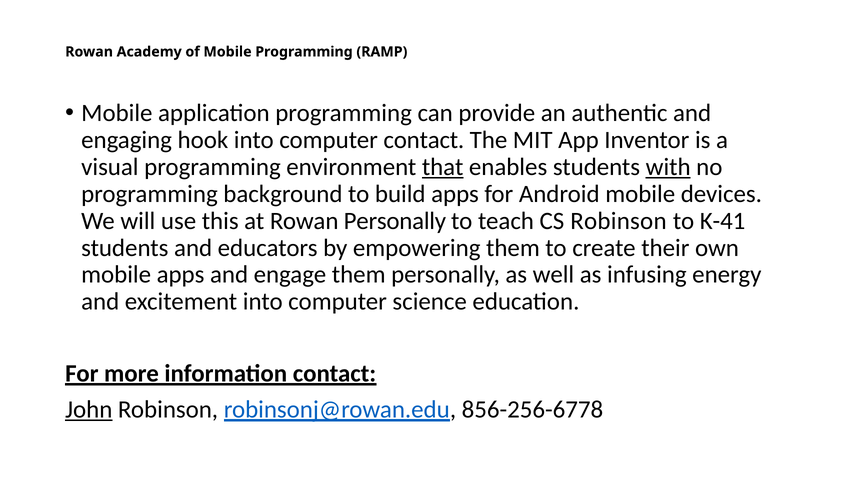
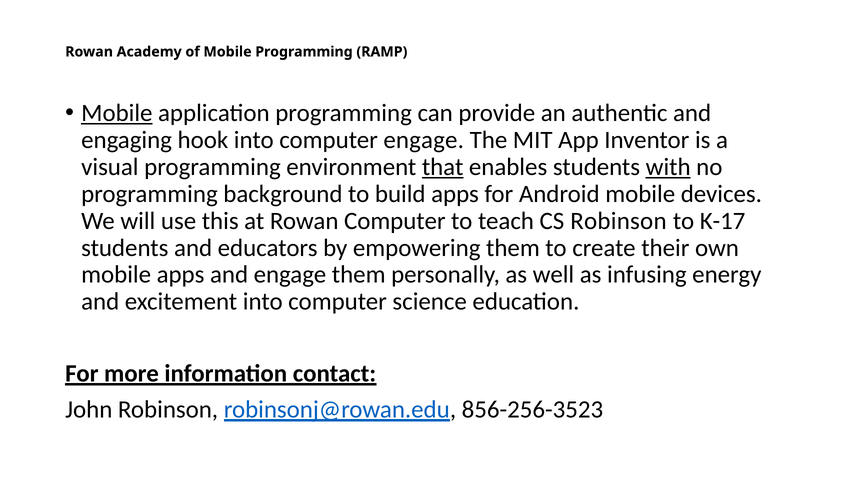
Mobile at (117, 113) underline: none -> present
computer contact: contact -> engage
Rowan Personally: Personally -> Computer
K-41: K-41 -> K-17
John underline: present -> none
856-256-6778: 856-256-6778 -> 856-256-3523
